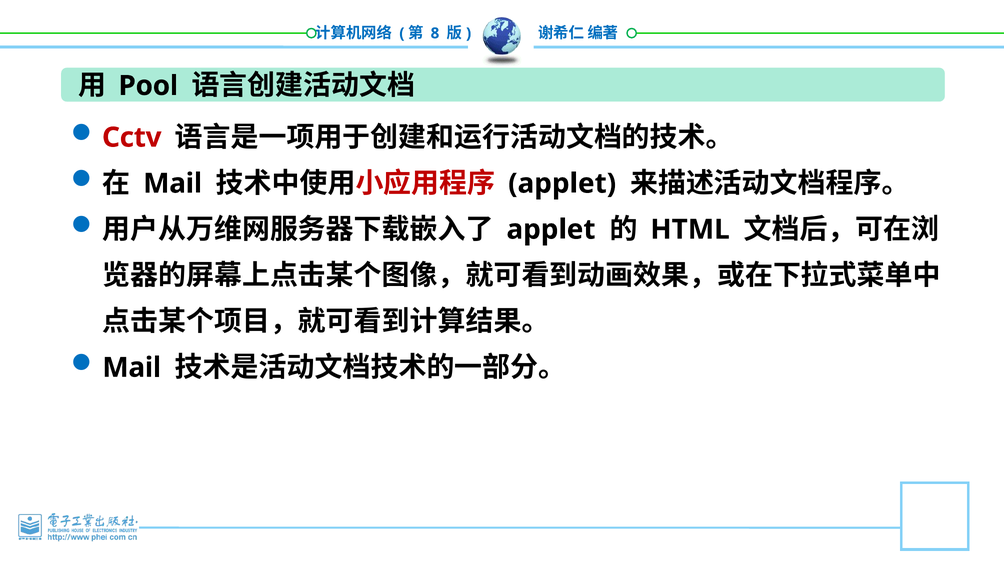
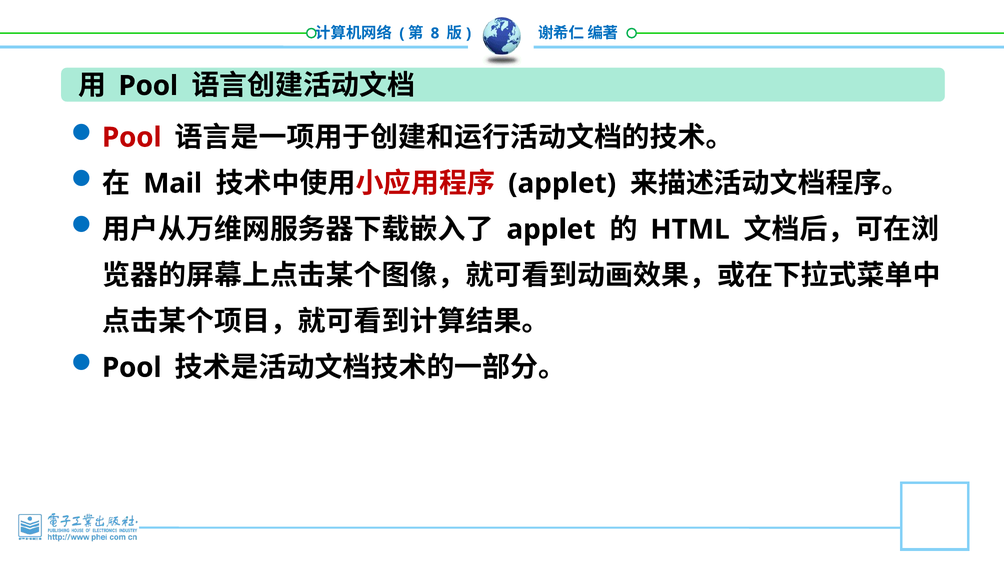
Cctv at (132, 137): Cctv -> Pool
Mail at (132, 367): Mail -> Pool
